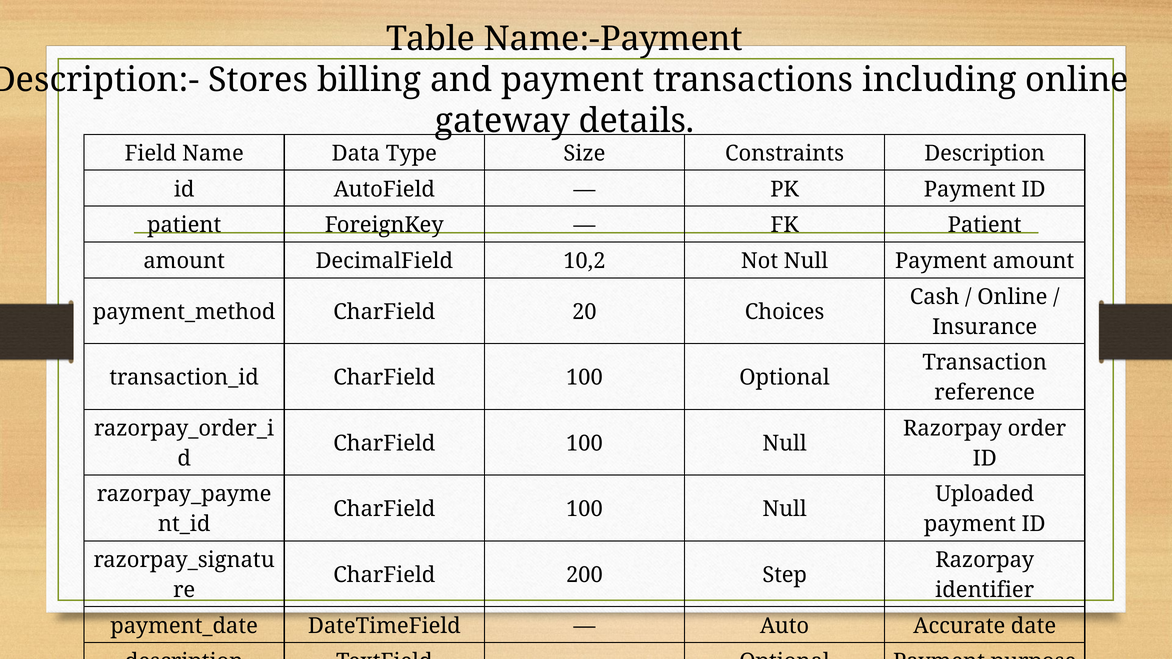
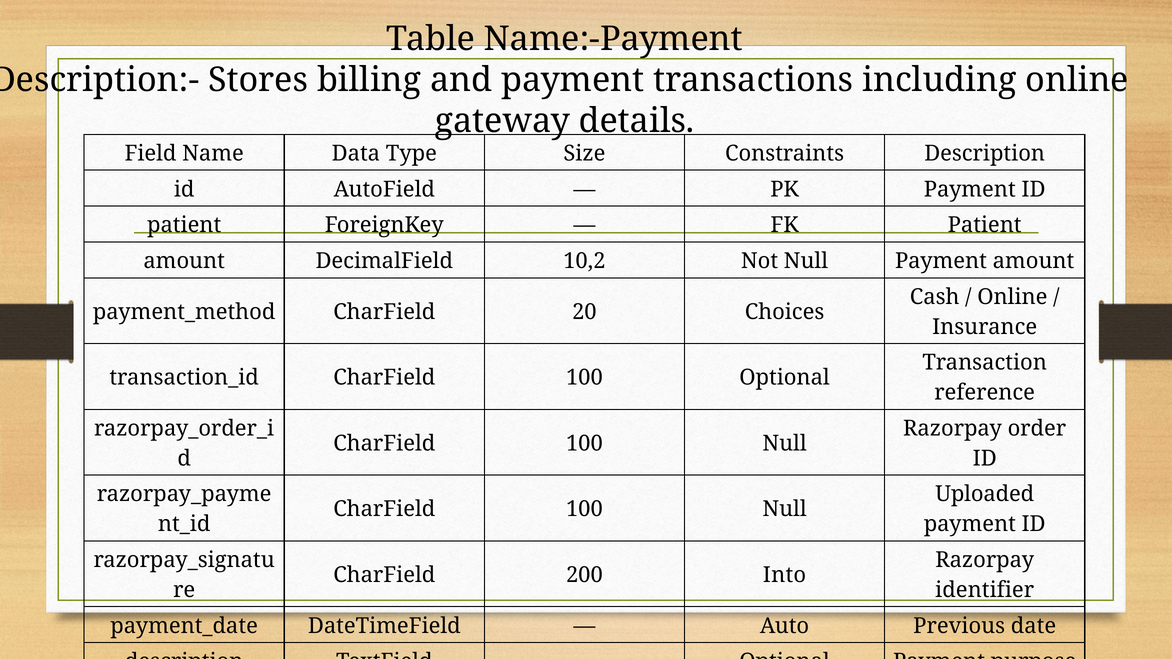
Step: Step -> Into
Accurate: Accurate -> Previous
